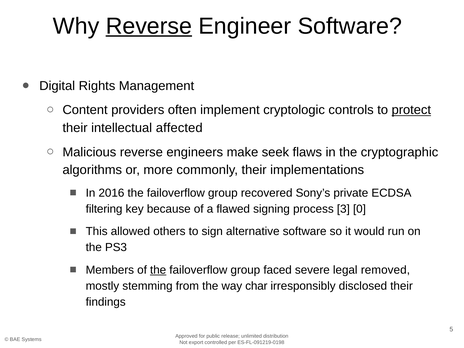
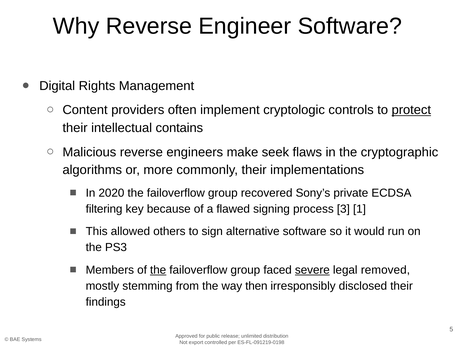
Reverse at (149, 26) underline: present -> none
affected: affected -> contains
2016: 2016 -> 2020
0: 0 -> 1
severe underline: none -> present
char: char -> then
